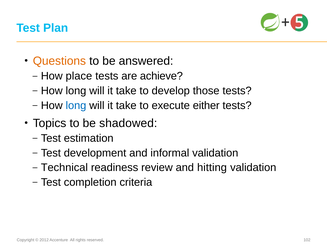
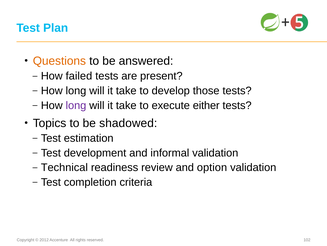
place: place -> failed
achieve: achieve -> present
long at (76, 105) colour: blue -> purple
hitting: hitting -> option
